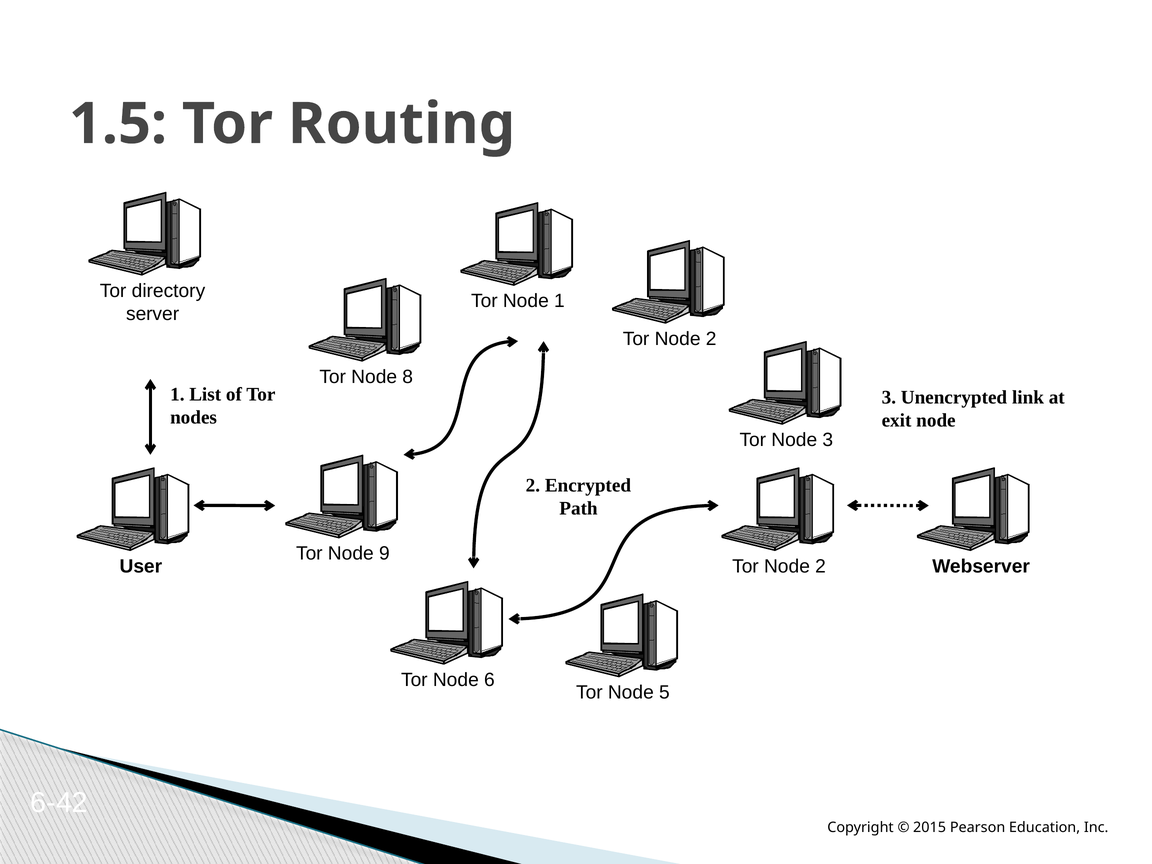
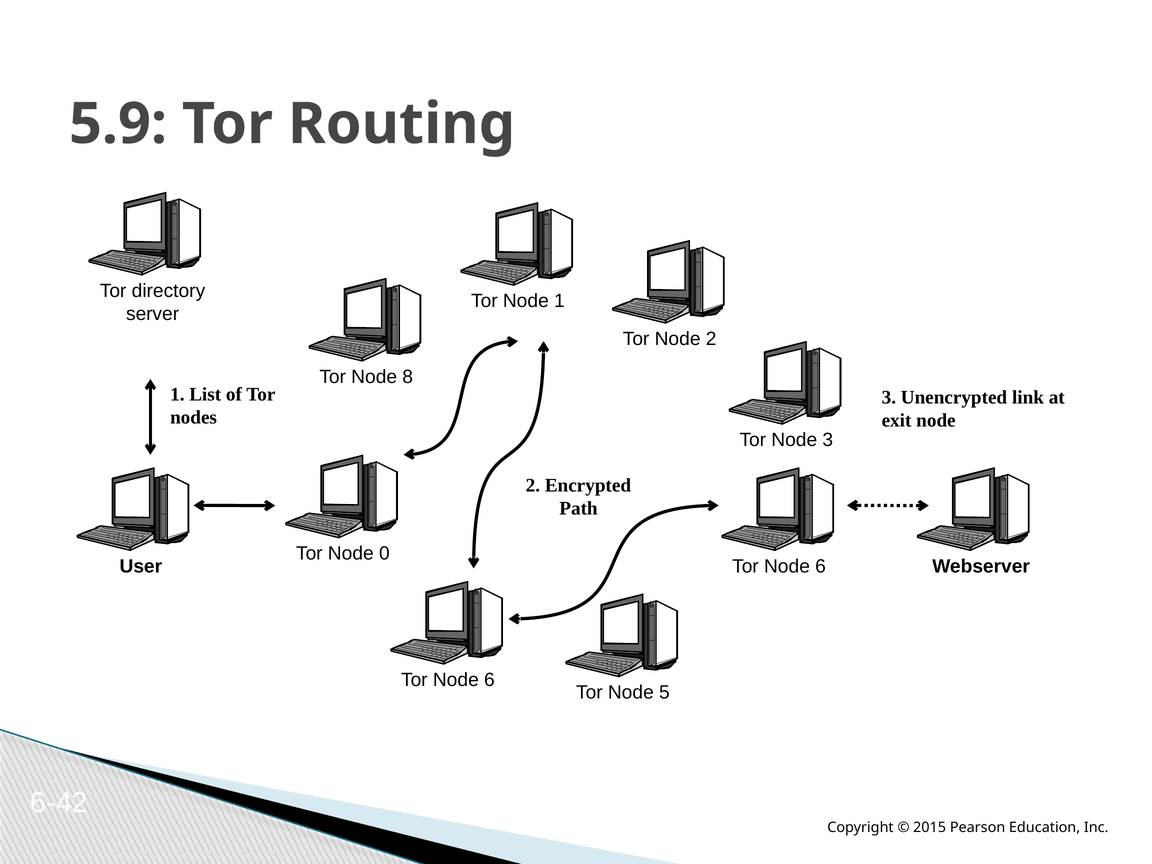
1.5: 1.5 -> 5.9
9: 9 -> 0
2 at (821, 566): 2 -> 6
